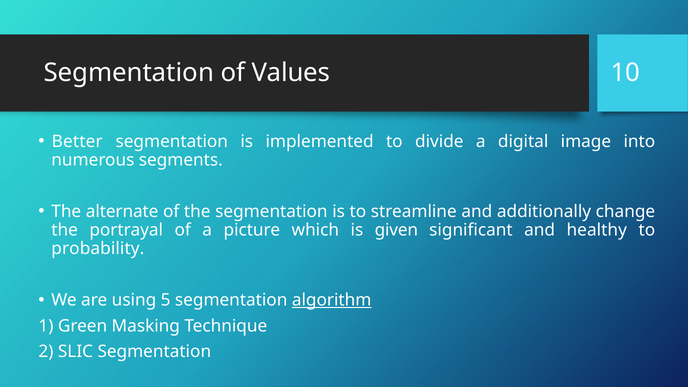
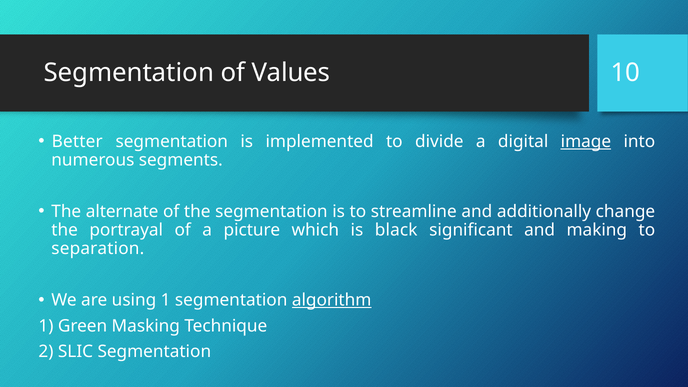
image underline: none -> present
given: given -> black
healthy: healthy -> making
probability: probability -> separation
using 5: 5 -> 1
